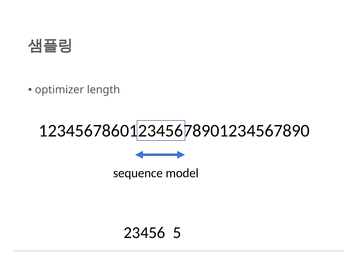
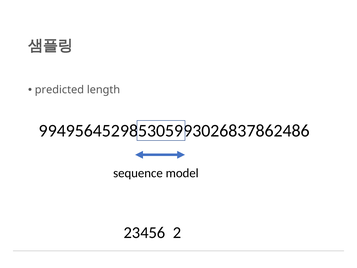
optimizer: optimizer -> predicted
123456786012345678901234567890: 123456786012345678901234567890 -> 994956452985305993026837862486
5: 5 -> 2
